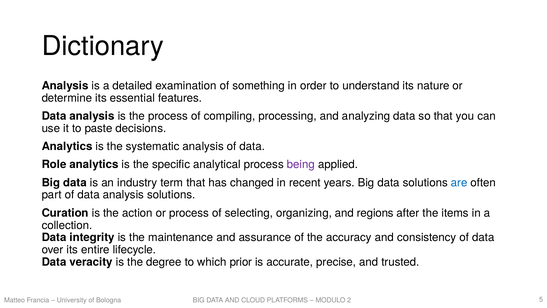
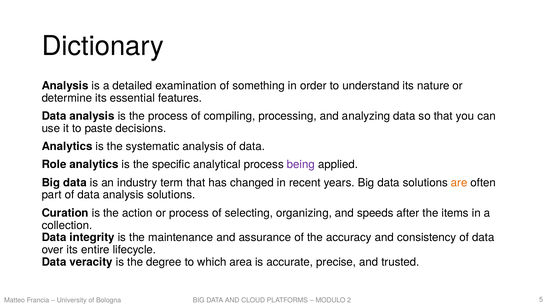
are colour: blue -> orange
regions: regions -> speeds
prior: prior -> area
